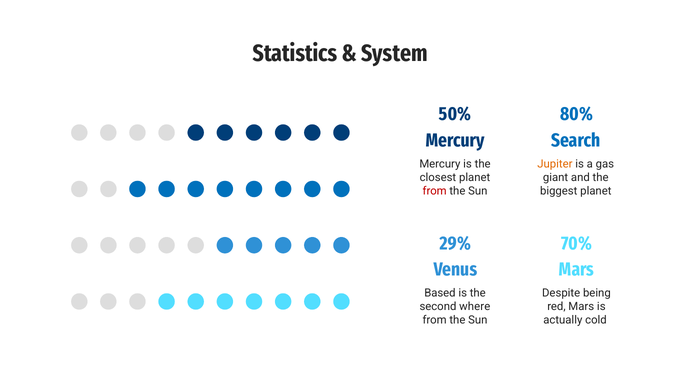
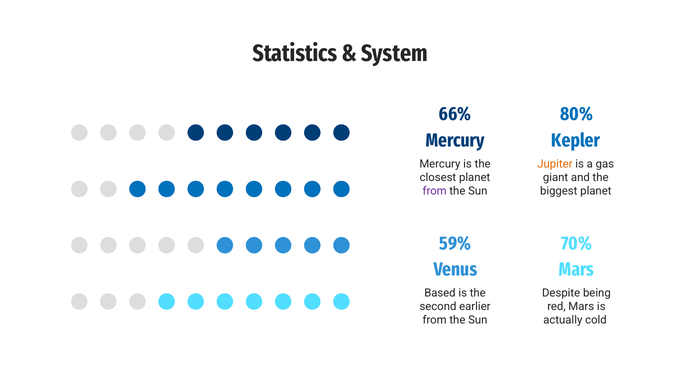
50%: 50% -> 66%
Search: Search -> Kepler
from at (435, 191) colour: red -> purple
29%: 29% -> 59%
where: where -> earlier
